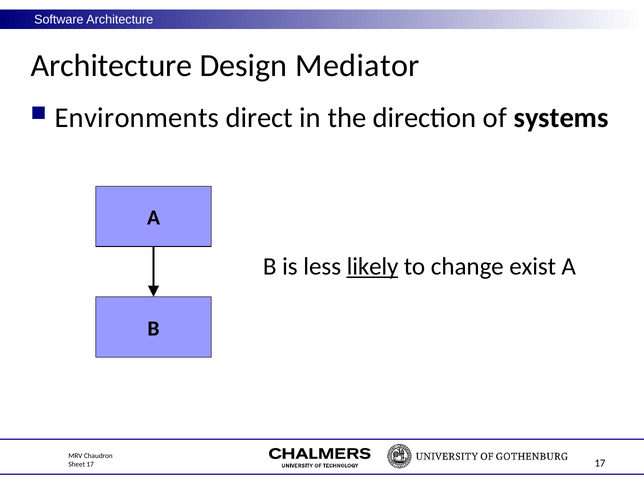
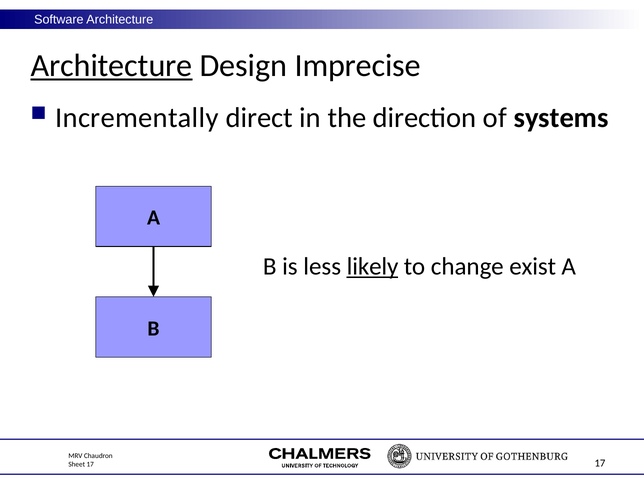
Architecture at (112, 66) underline: none -> present
Mediator: Mediator -> Imprecise
Environments: Environments -> Incrementally
